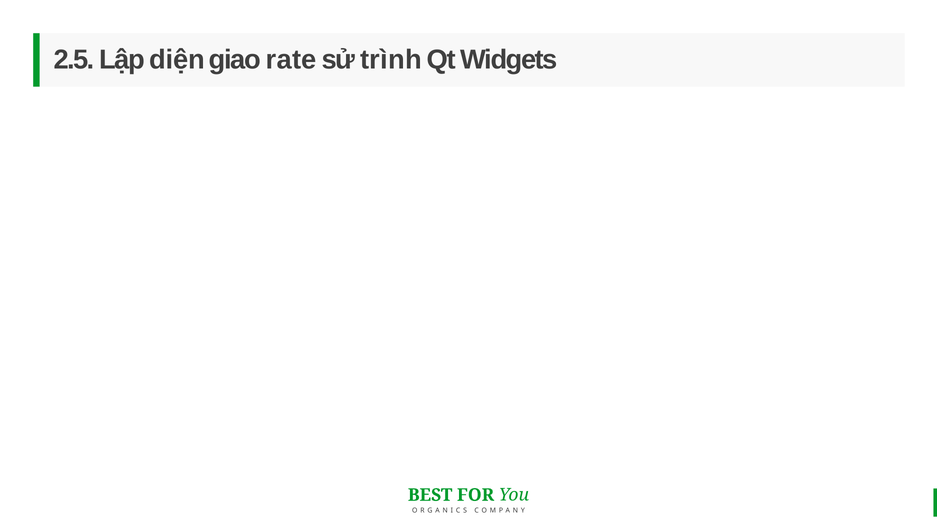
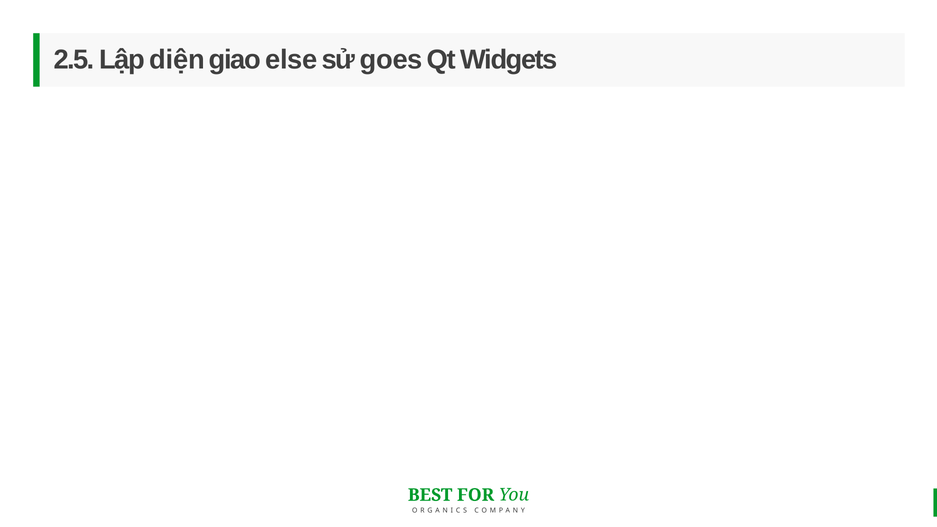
rate: rate -> else
trình: trình -> goes
